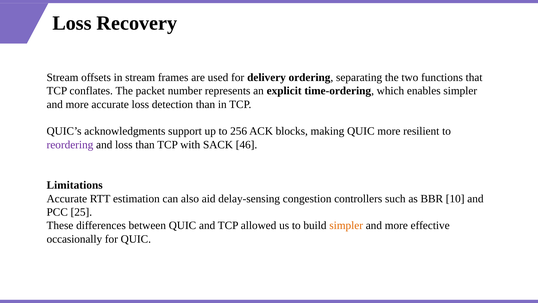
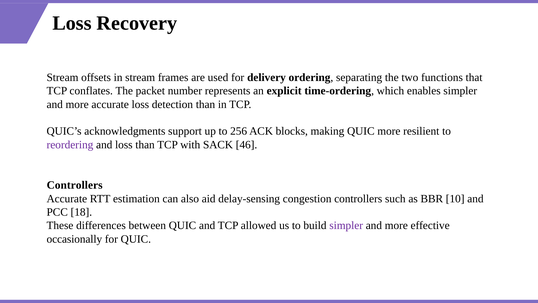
Limitations at (75, 185): Limitations -> Controllers
25: 25 -> 18
simpler at (346, 225) colour: orange -> purple
